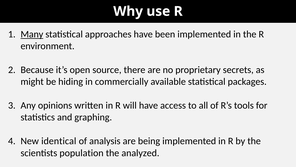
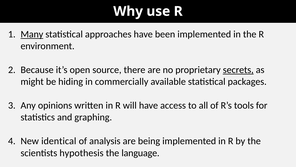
secrets underline: none -> present
population: population -> hypothesis
analyzed: analyzed -> language
